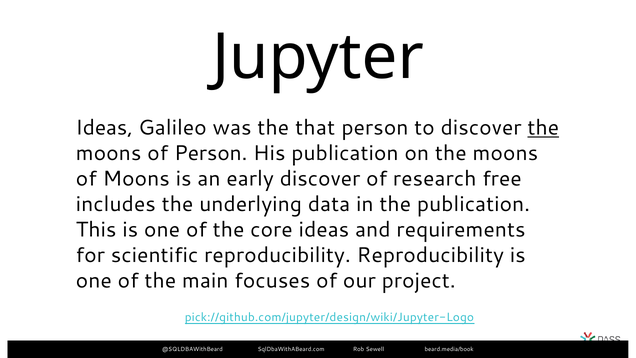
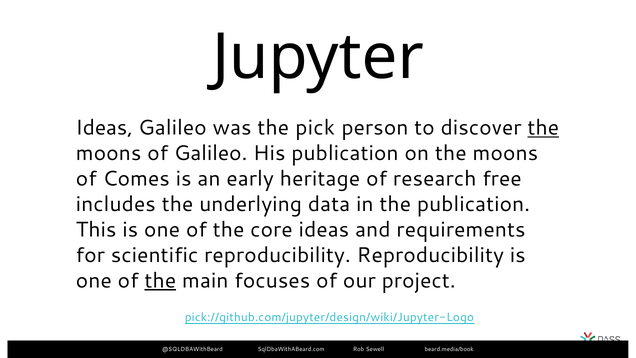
that: that -> pick
of Person: Person -> Galileo
of Moons: Moons -> Comes
early discover: discover -> heritage
the at (160, 280) underline: none -> present
